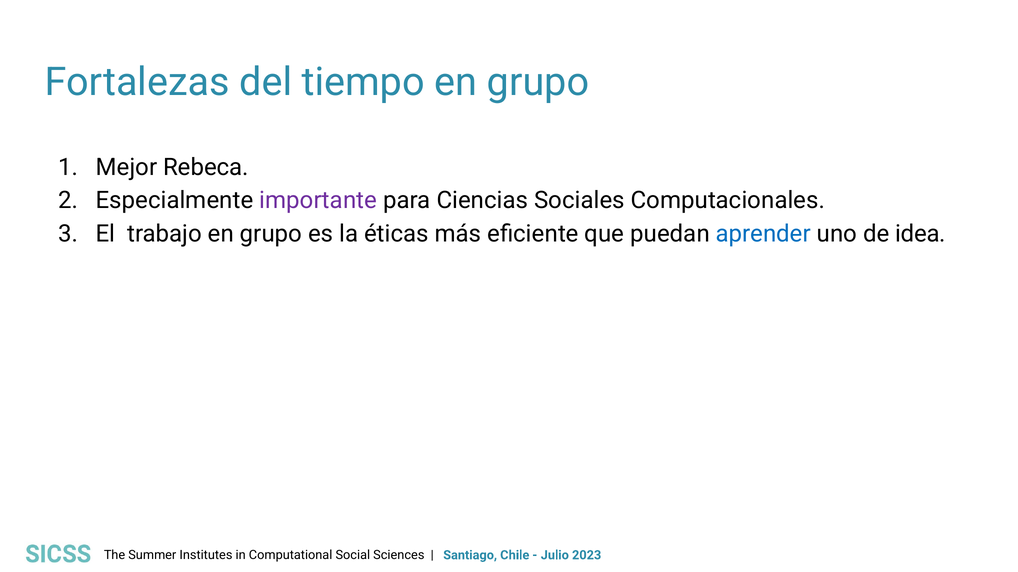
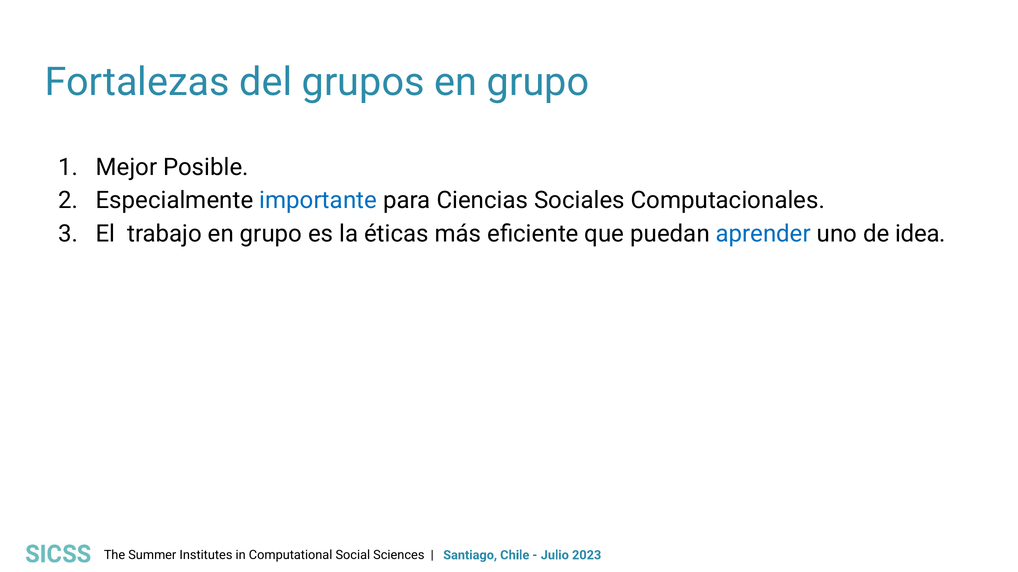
tiempo: tiempo -> grupos
Rebeca: Rebeca -> Posible
importante colour: purple -> blue
